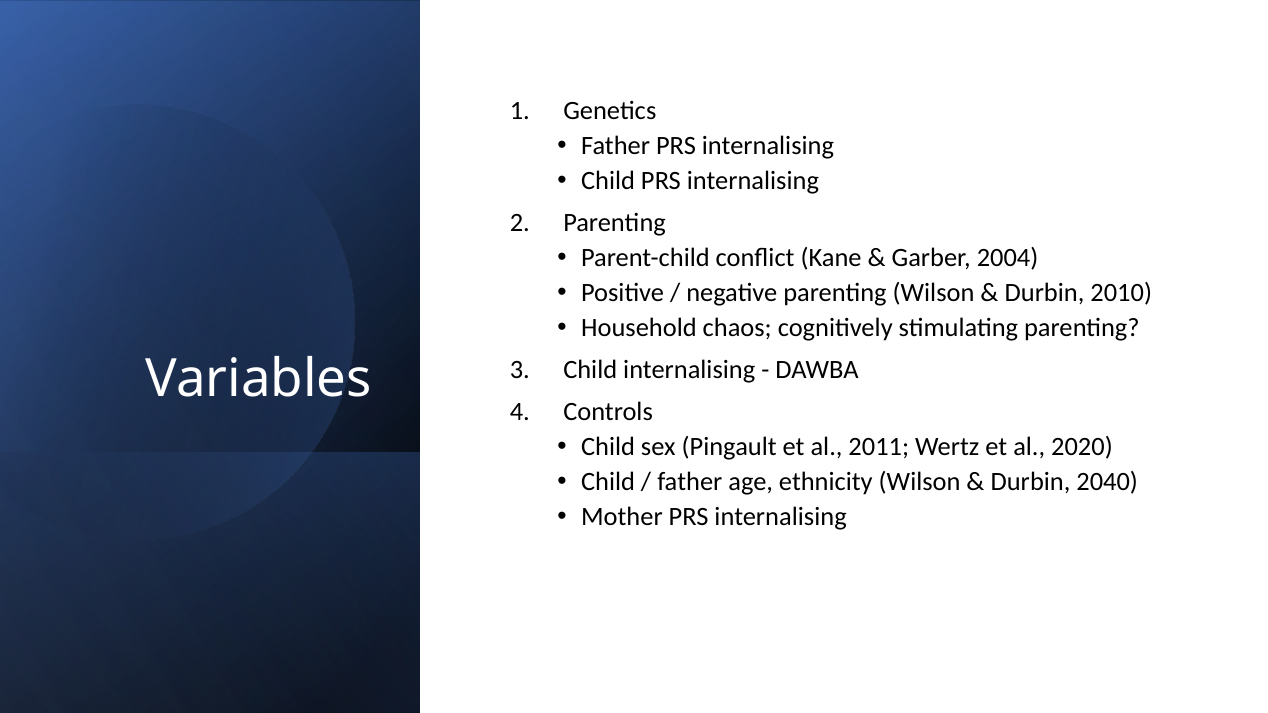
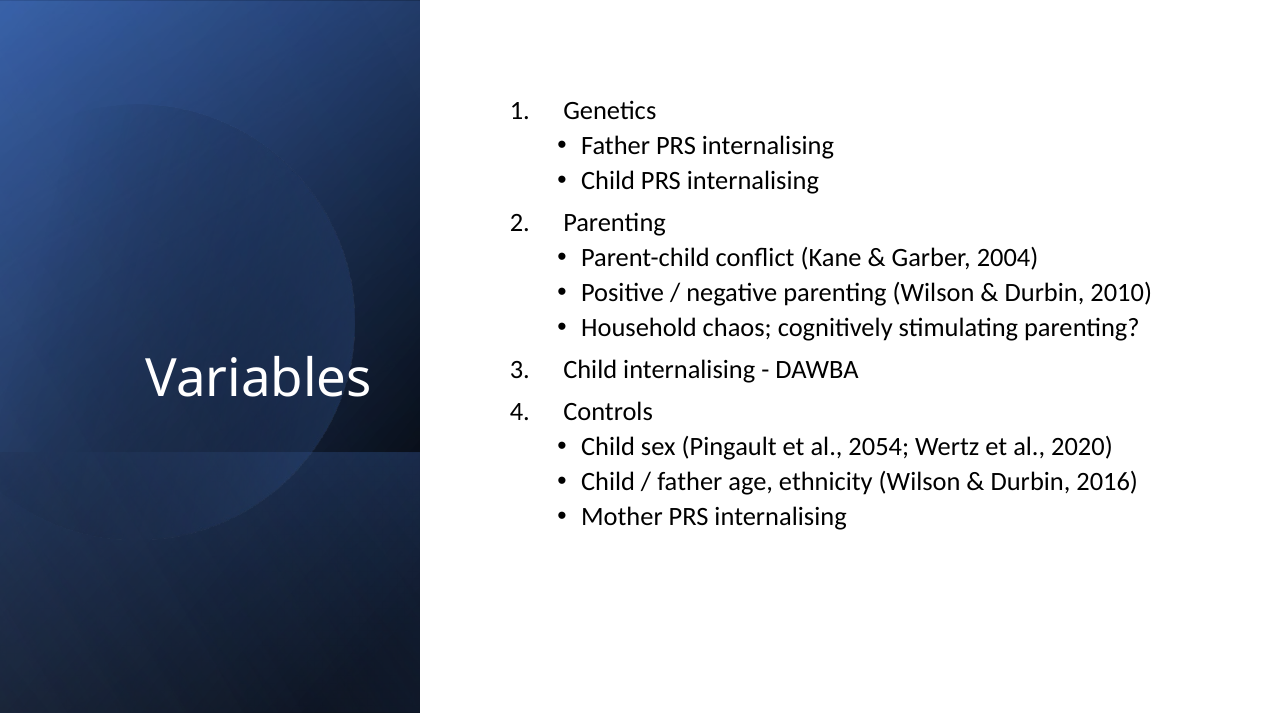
2011: 2011 -> 2054
2040: 2040 -> 2016
